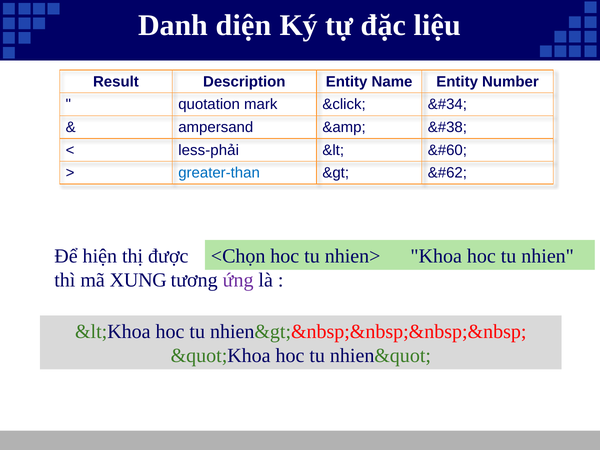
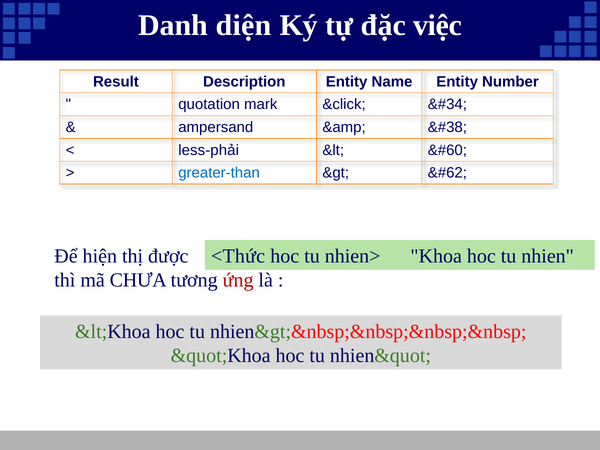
liệu: liệu -> việc
<Chọn: <Chọn -> <Thức
XUNG: XUNG -> CHƯA
ứng colour: purple -> red
